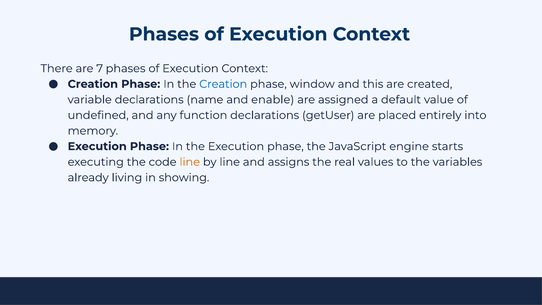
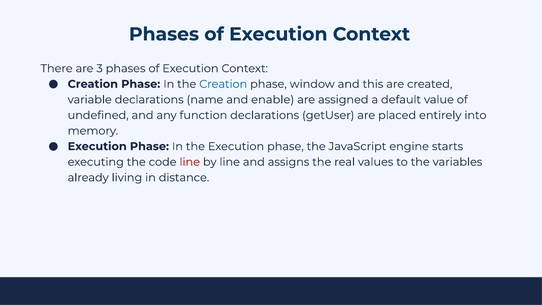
7: 7 -> 3
line at (190, 162) colour: orange -> red
showing: showing -> distance
